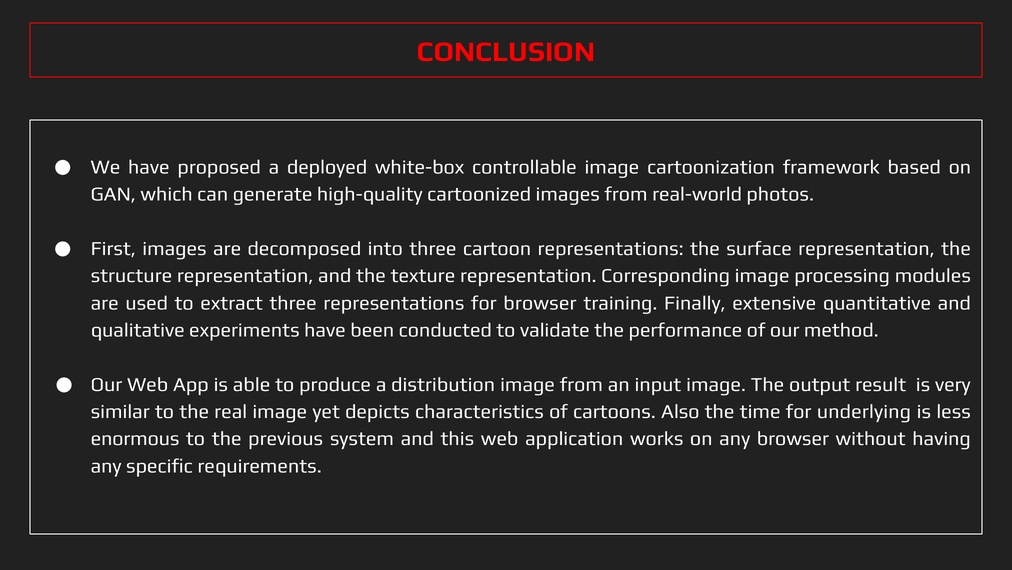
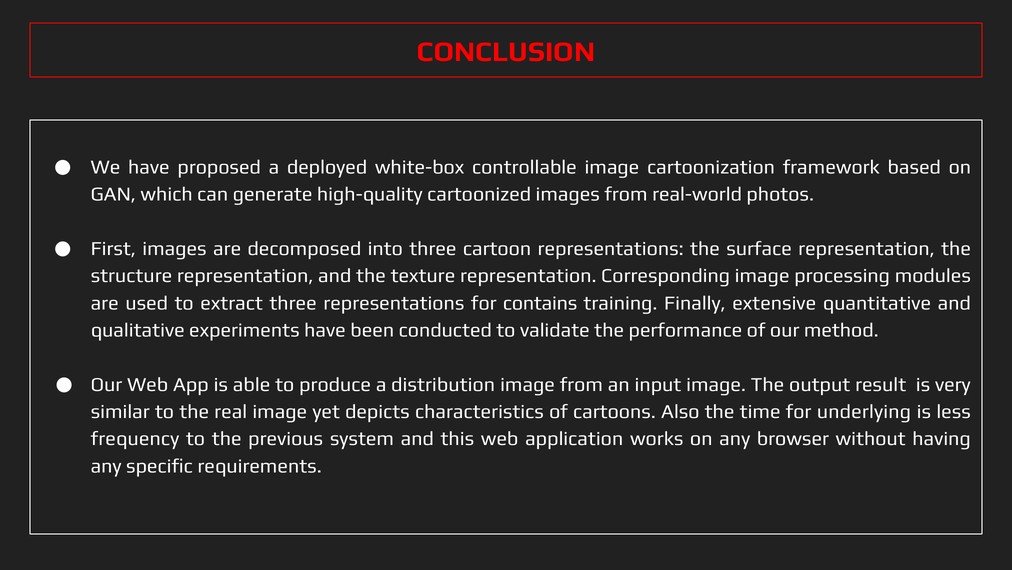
for browser: browser -> contains
enormous: enormous -> frequency
